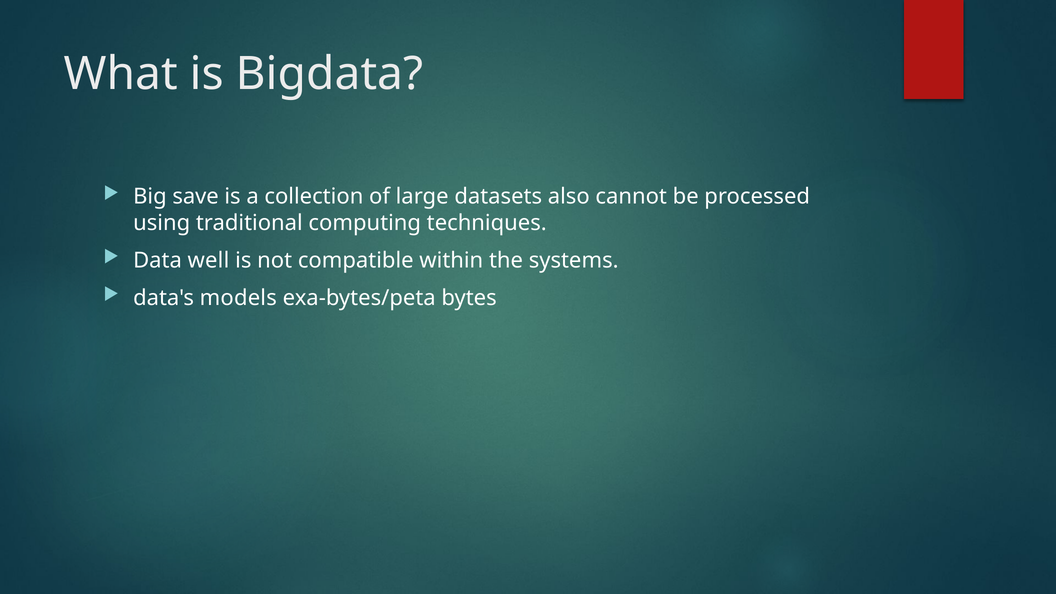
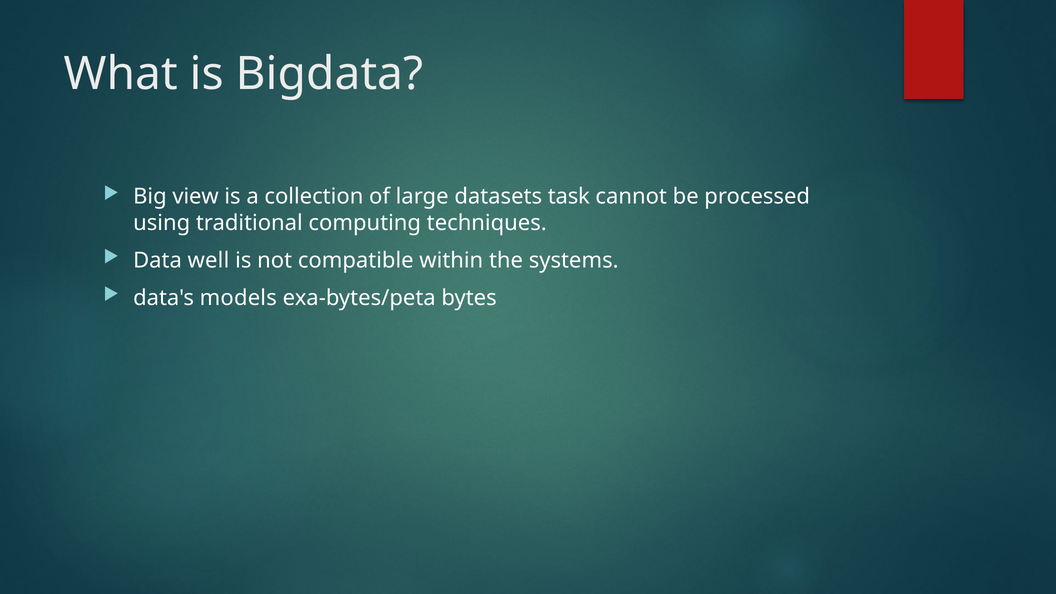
save: save -> view
also: also -> task
